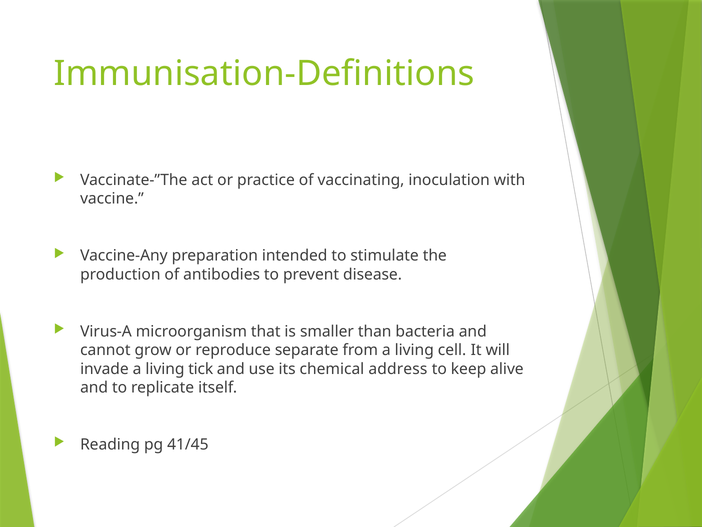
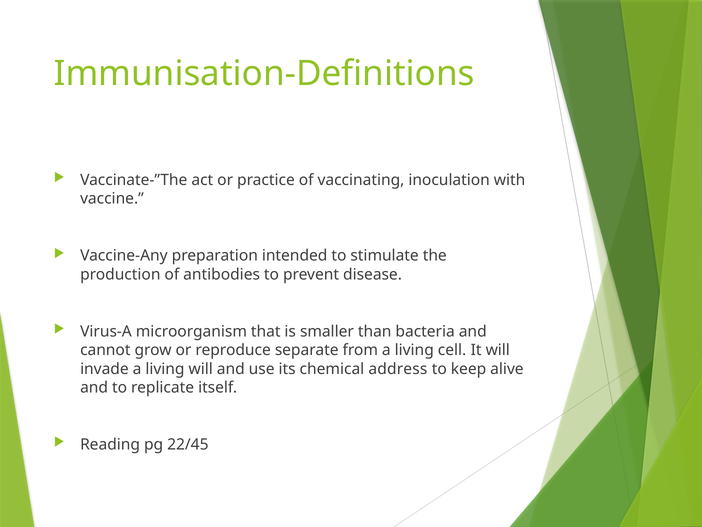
living tick: tick -> will
41/45: 41/45 -> 22/45
